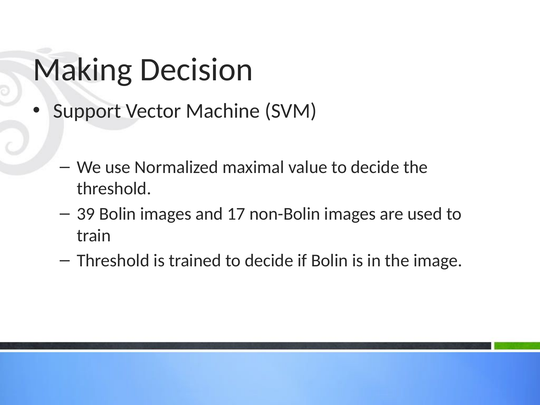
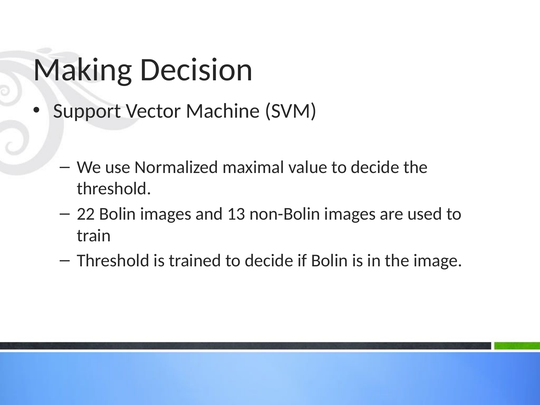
39: 39 -> 22
17: 17 -> 13
